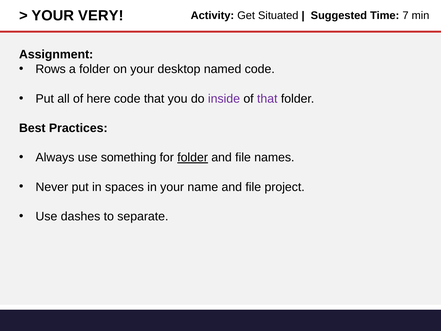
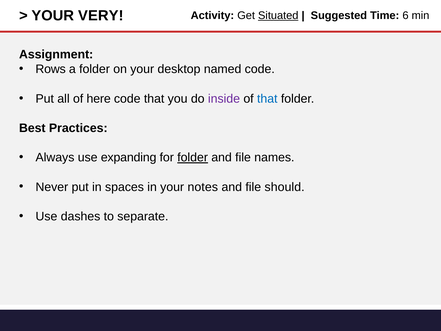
Situated underline: none -> present
7: 7 -> 6
that at (267, 99) colour: purple -> blue
something: something -> expanding
name: name -> notes
project: project -> should
